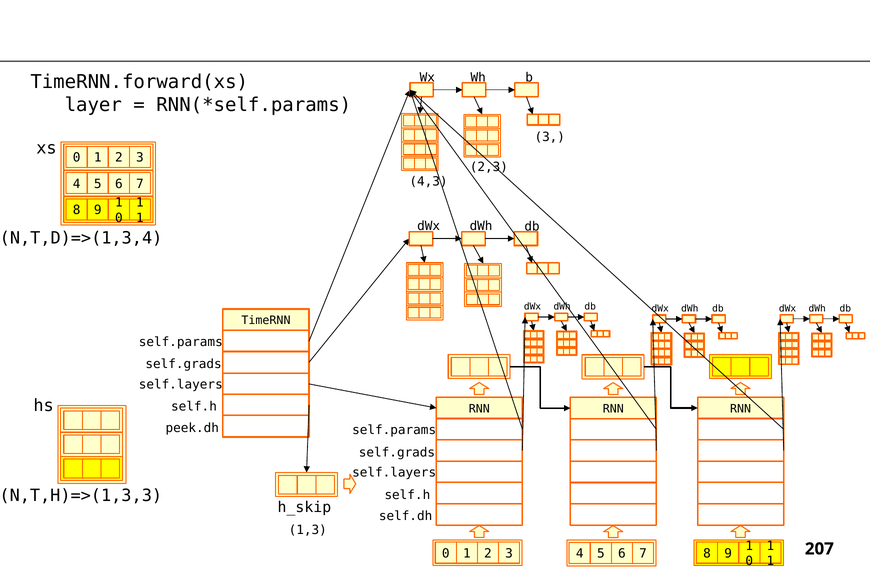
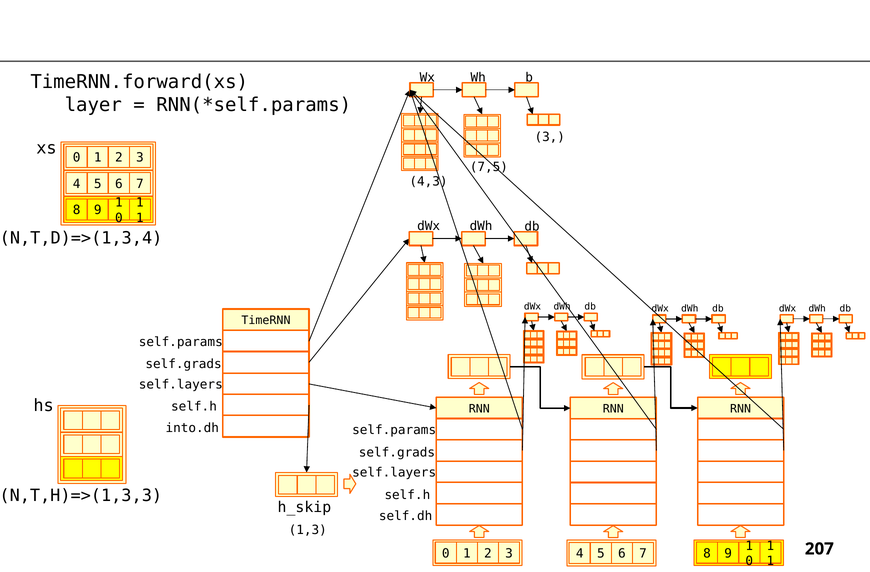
2,3: 2,3 -> 7,5
peek.dh: peek.dh -> into.dh
